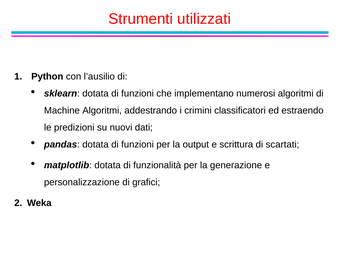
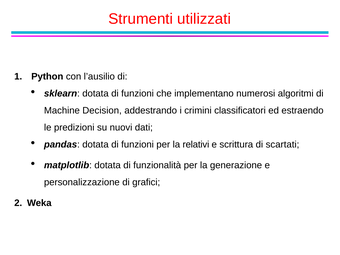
Machine Algoritmi: Algoritmi -> Decision
output: output -> relativi
